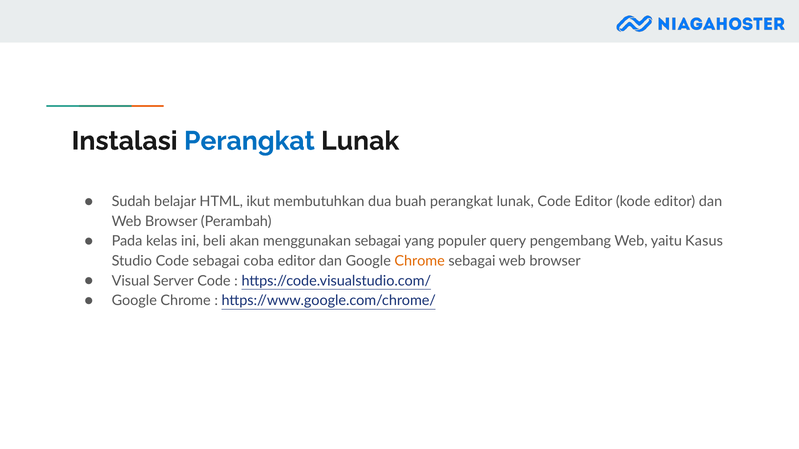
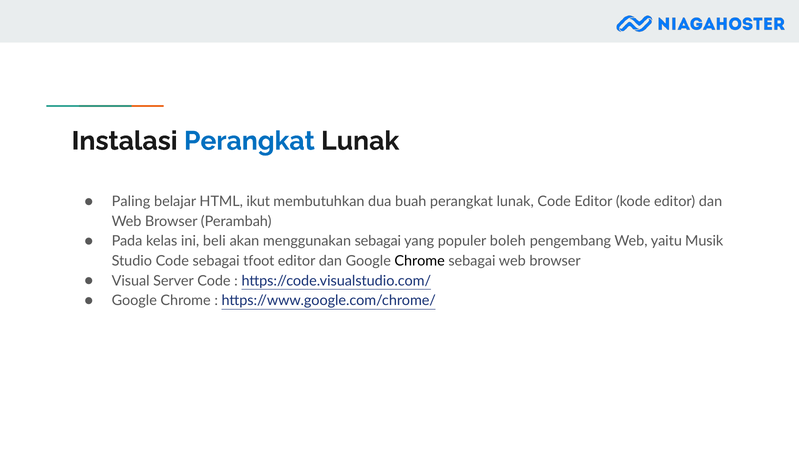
Sudah: Sudah -> Paling
query: query -> boleh
Kasus: Kasus -> Musik
coba: coba -> tfoot
Chrome at (420, 261) colour: orange -> black
